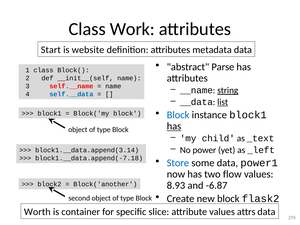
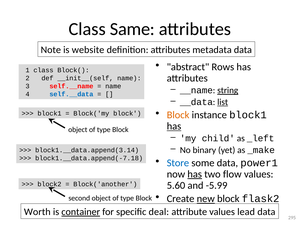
Work: Work -> Same
Start: Start -> Note
Parse: Parse -> Rows
Block at (178, 115) colour: blue -> orange
_text: _text -> _left
power: power -> binary
_left: _left -> _make
has at (195, 174) underline: none -> present
8.93: 8.93 -> 5.60
-6.87: -6.87 -> -5.99
new underline: none -> present
container underline: none -> present
slice: slice -> deal
attrs: attrs -> lead
